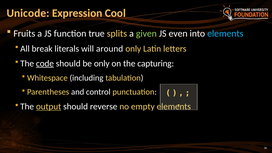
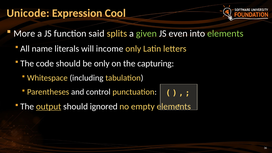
Fruits: Fruits -> More
true: true -> said
elements at (225, 34) colour: light blue -> light green
break: break -> name
around: around -> income
code underline: present -> none
reverse: reverse -> ignored
